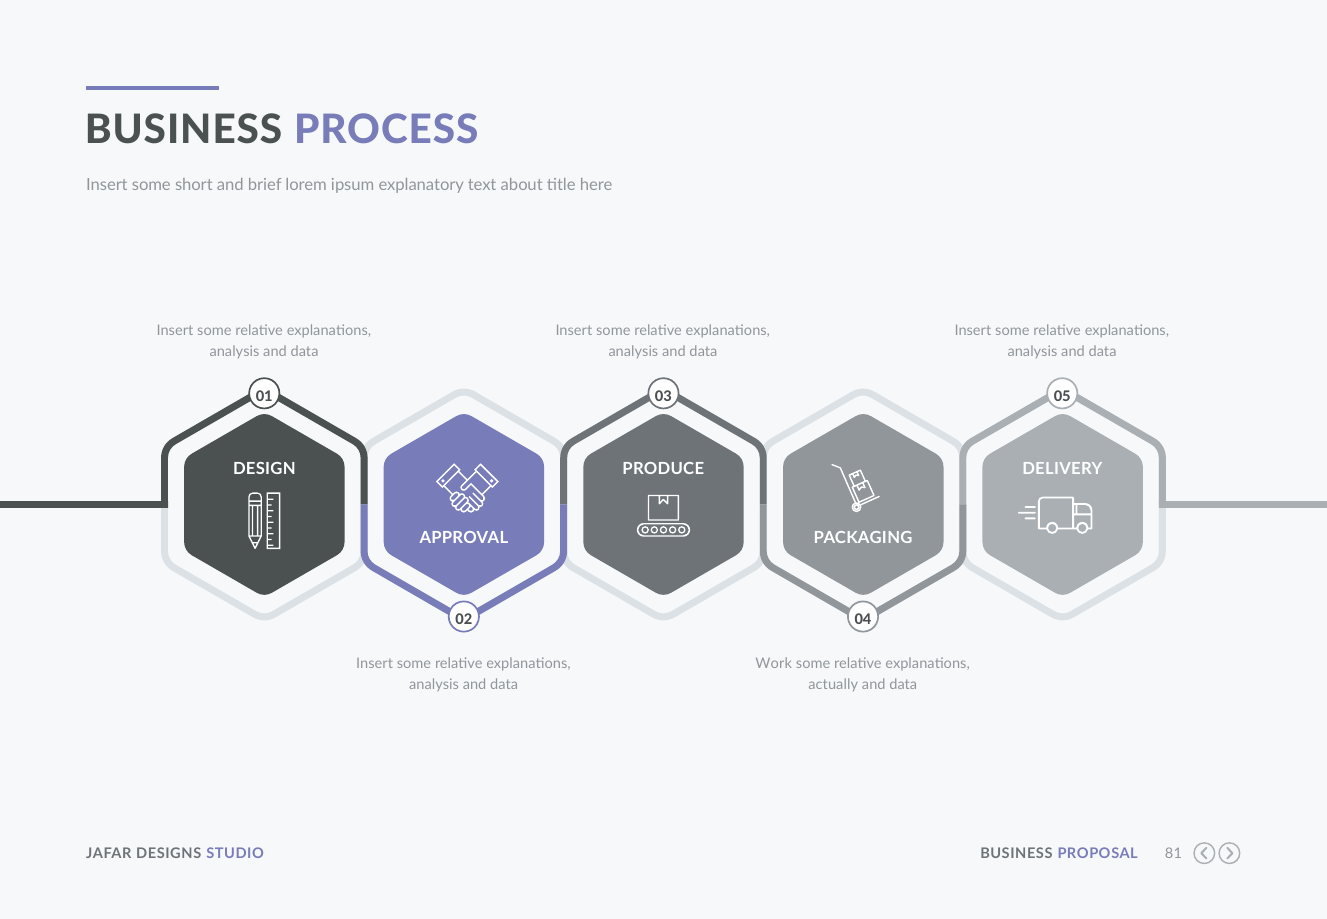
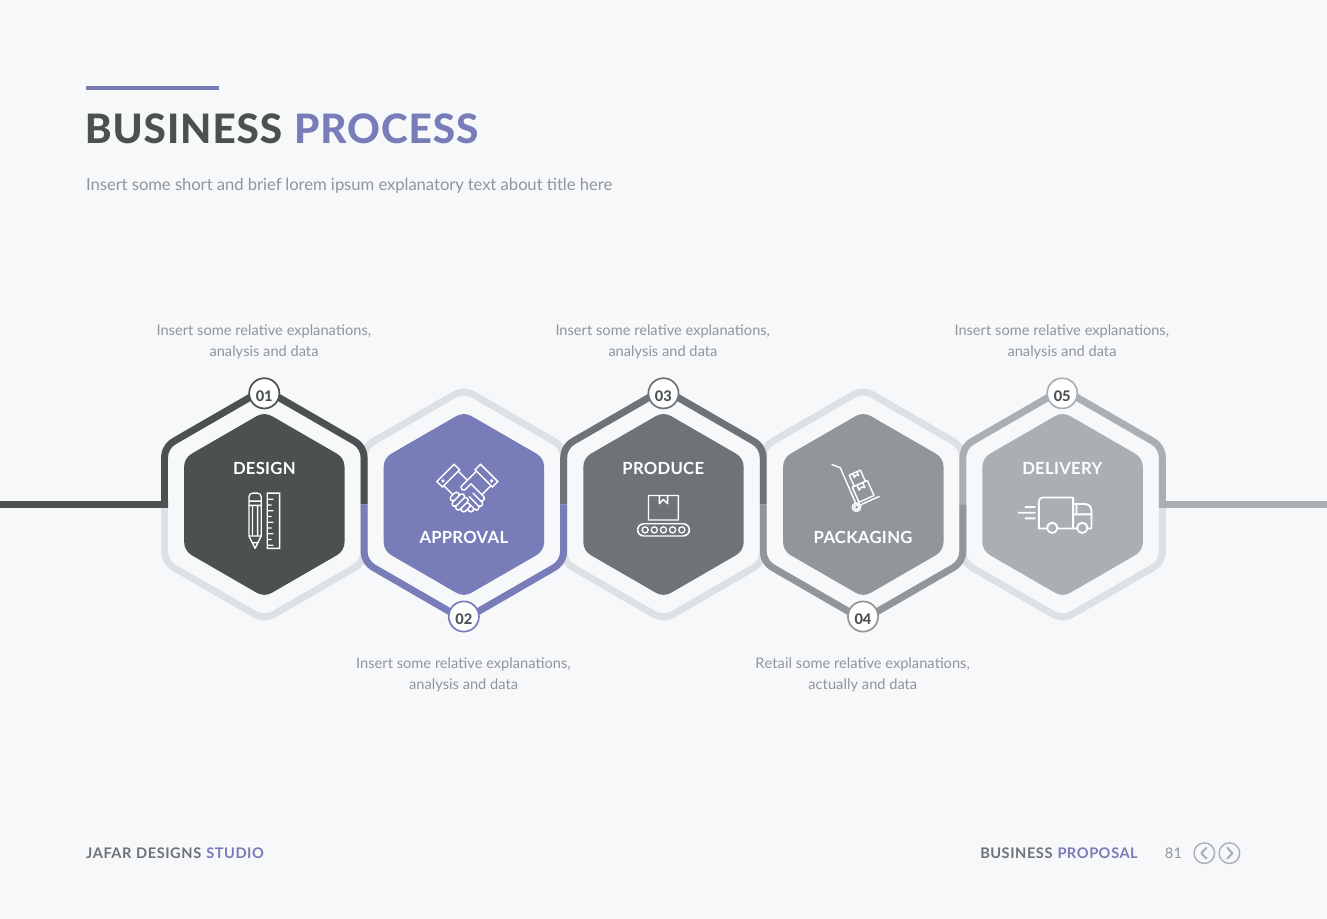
Work: Work -> Retail
